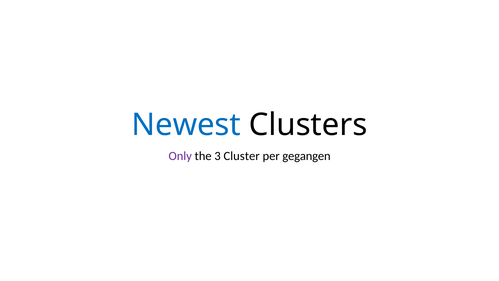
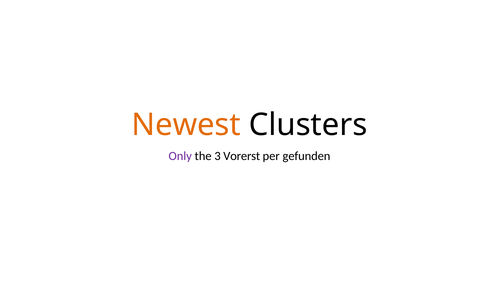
Newest colour: blue -> orange
Cluster: Cluster -> Vorerst
gegangen: gegangen -> gefunden
